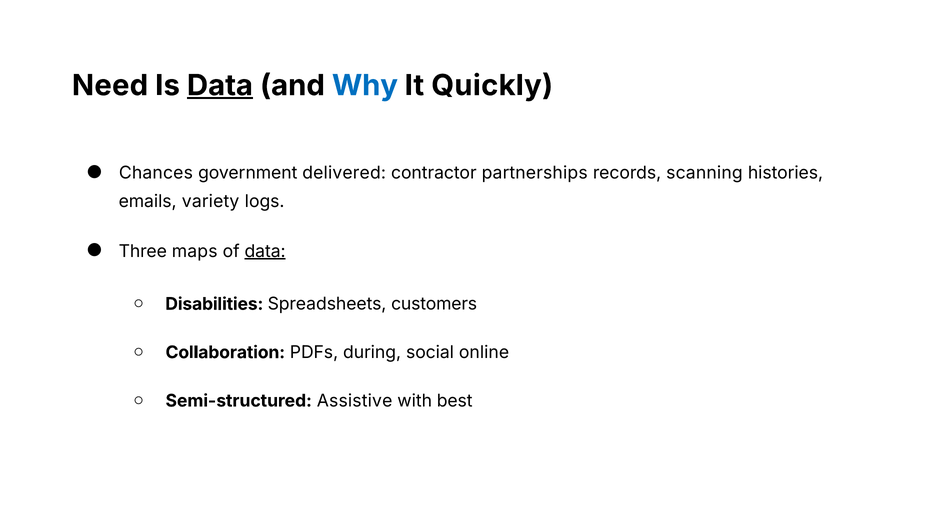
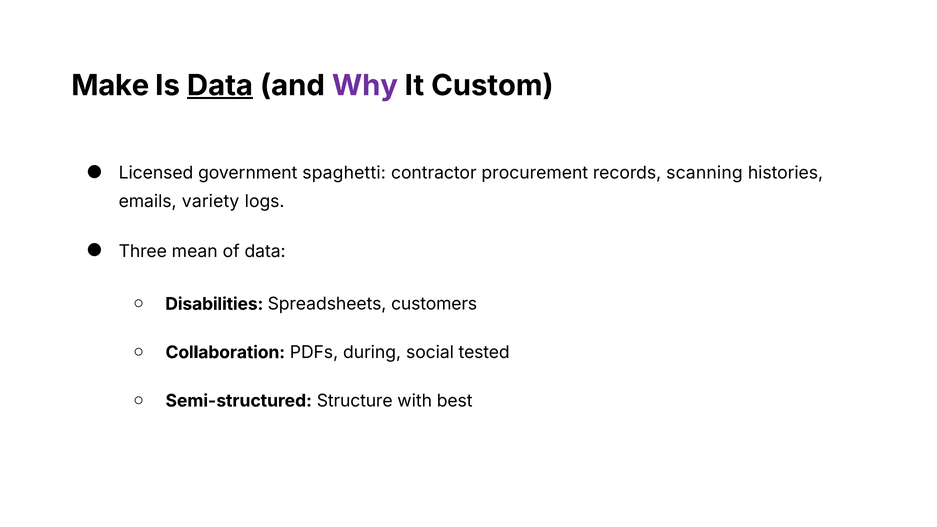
Need: Need -> Make
Why colour: blue -> purple
Quickly: Quickly -> Custom
Chances: Chances -> Licensed
delivered: delivered -> spaghetti
partnerships: partnerships -> procurement
maps: maps -> mean
data at (265, 251) underline: present -> none
online: online -> tested
Assistive: Assistive -> Structure
